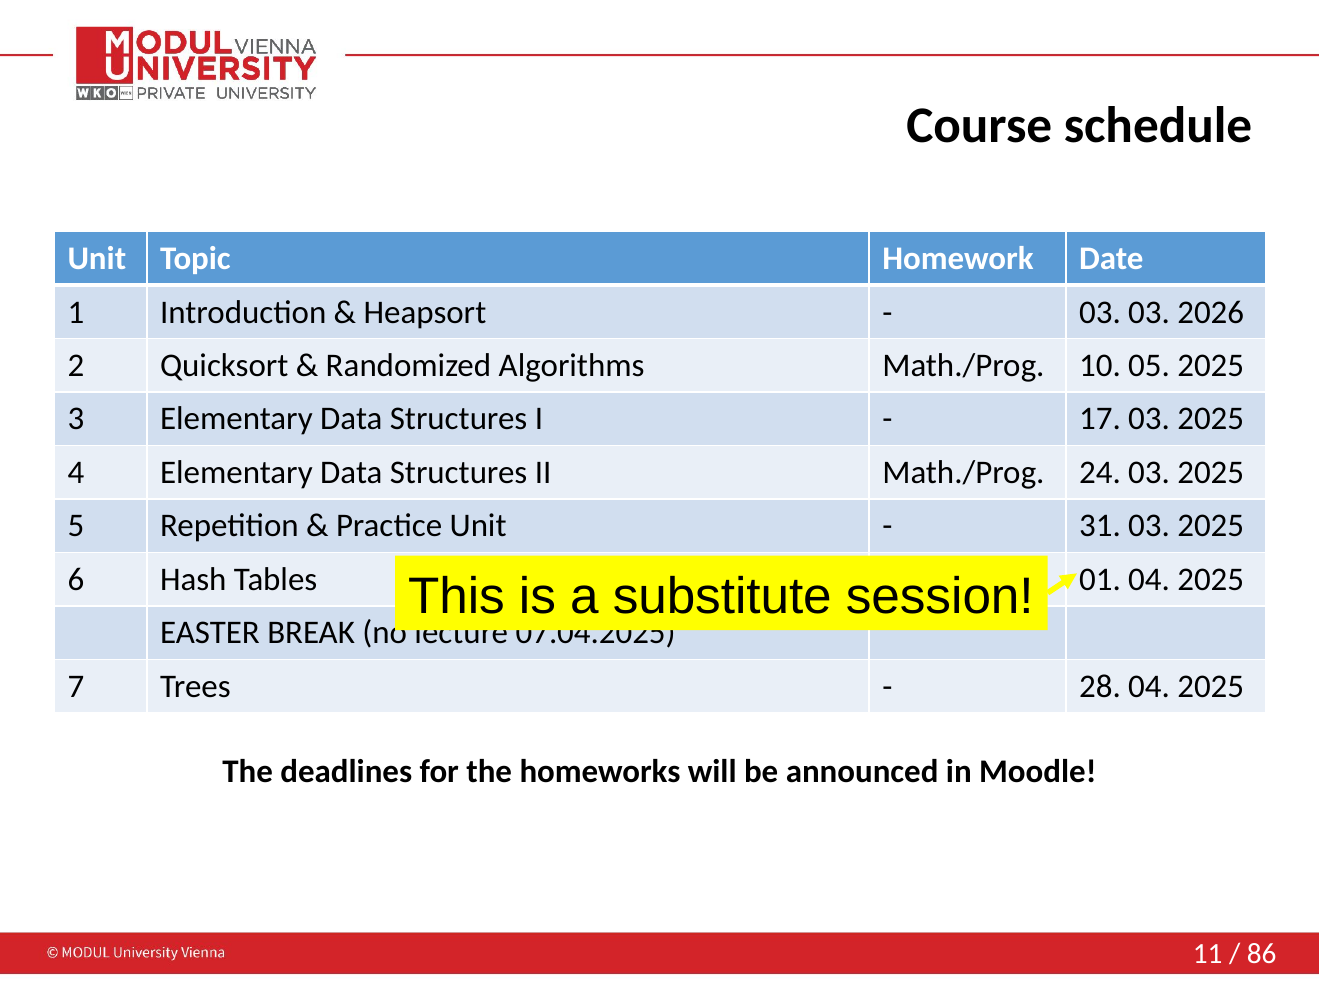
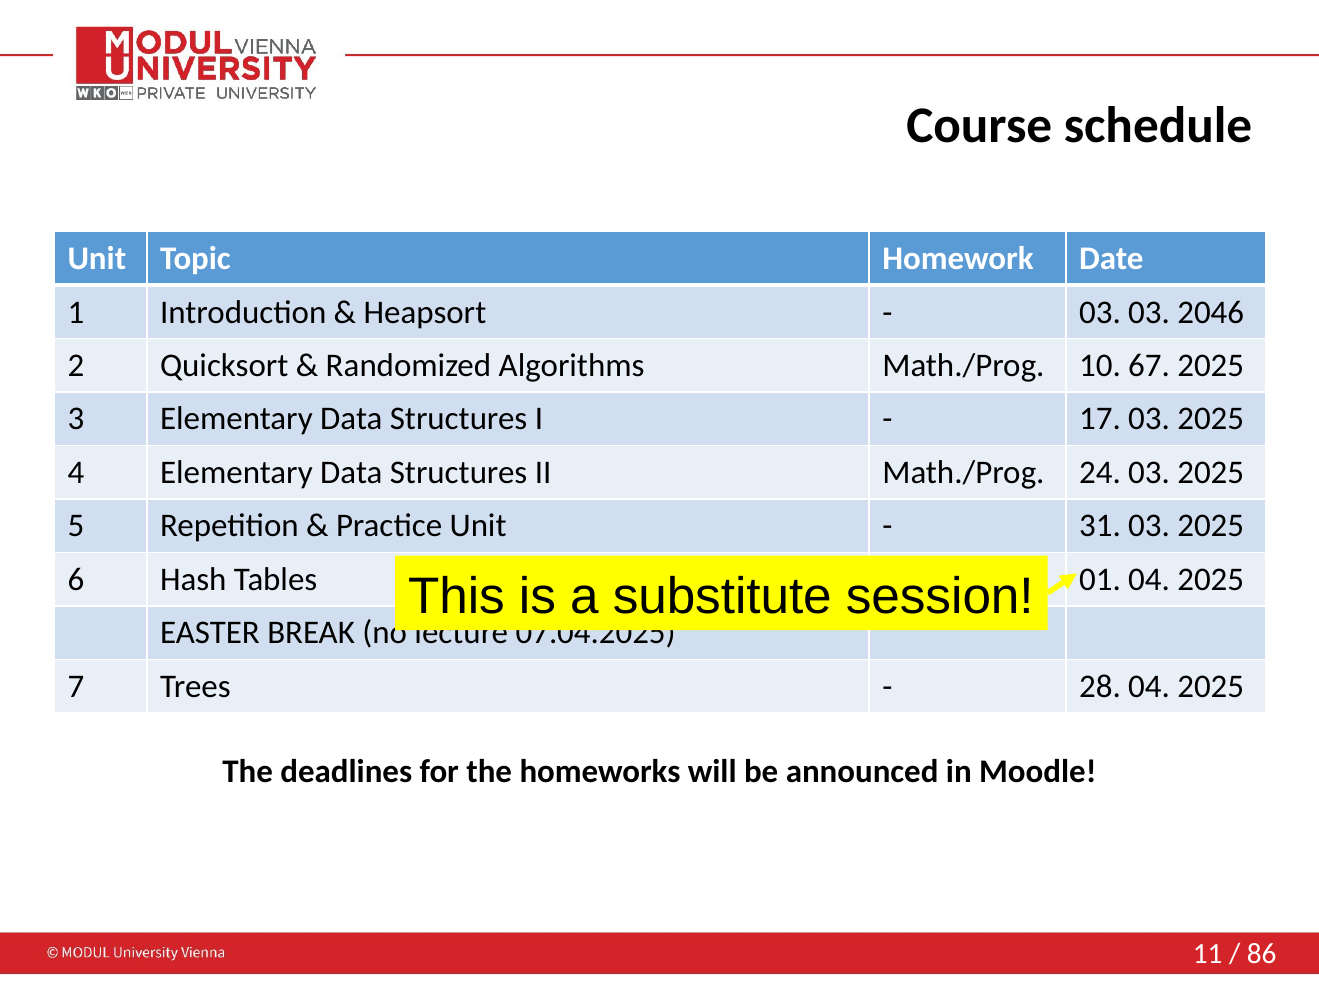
2026: 2026 -> 2046
05: 05 -> 67
